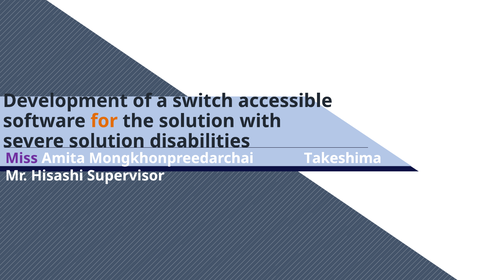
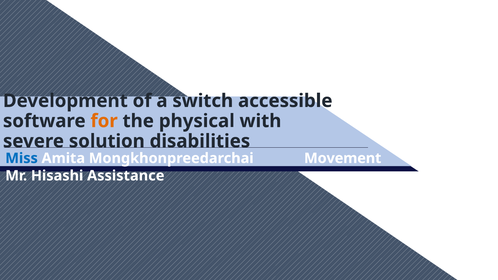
the solution: solution -> physical
Miss colour: purple -> blue
Takeshima: Takeshima -> Movement
Supervisor: Supervisor -> Assistance
